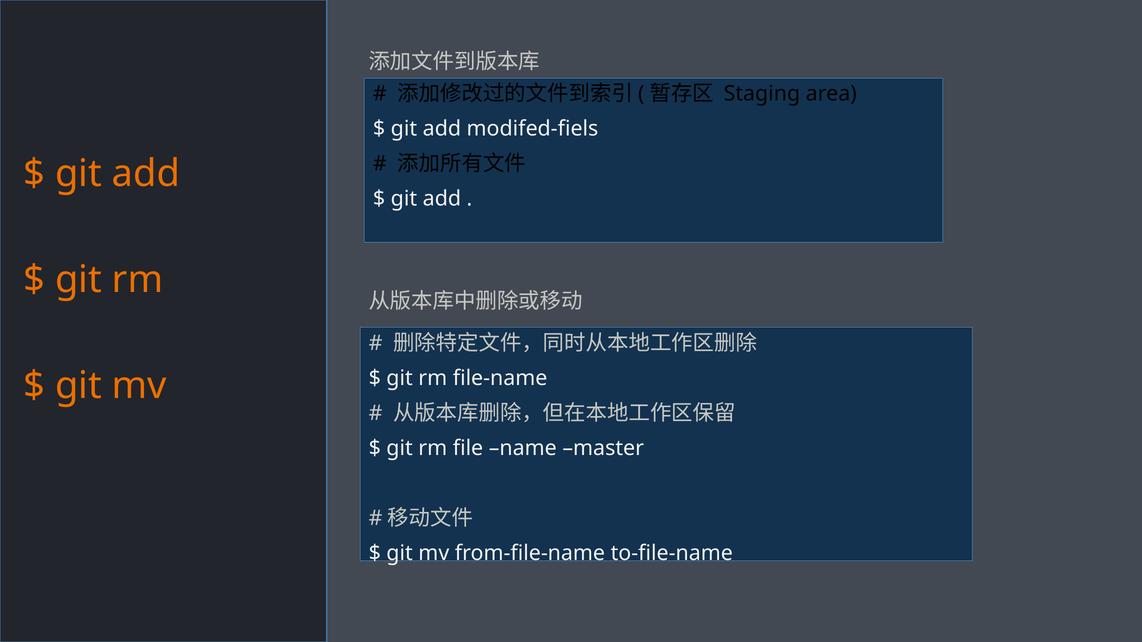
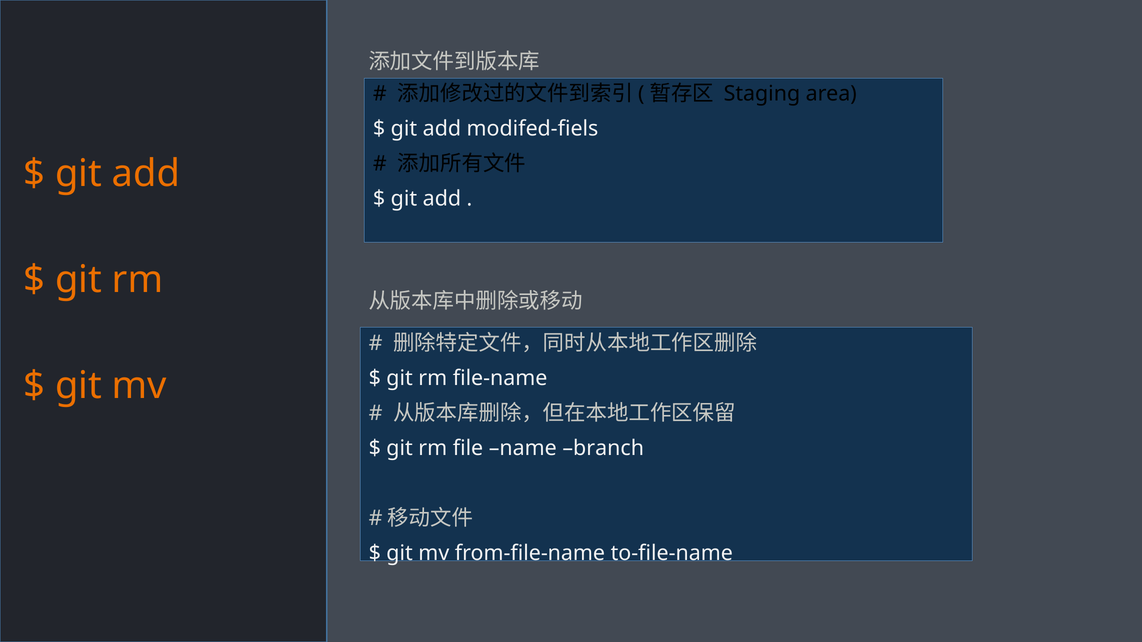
master: master -> branch
